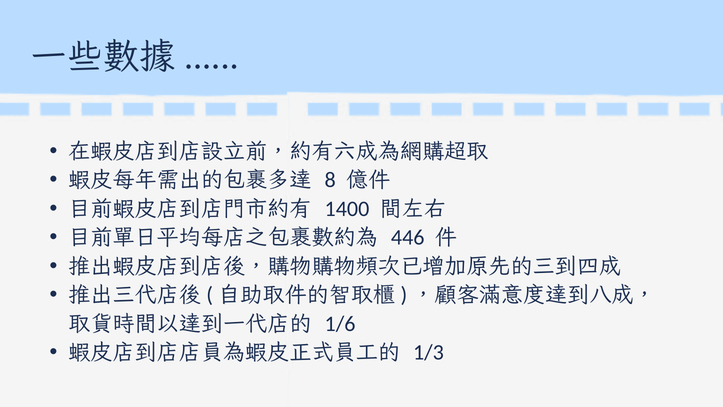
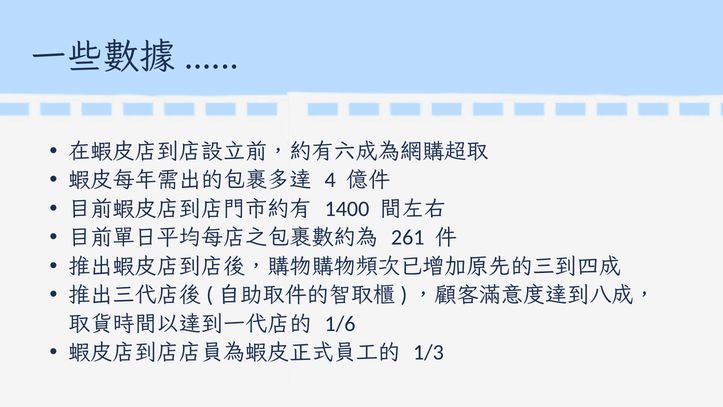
8: 8 -> 4
446: 446 -> 261
